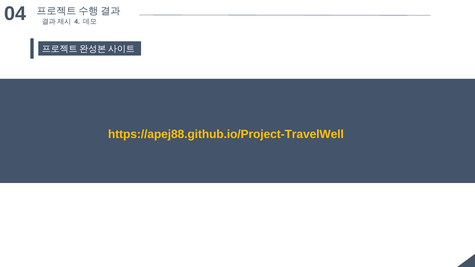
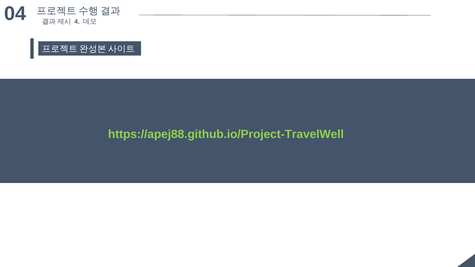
https://apej88.github.io/Project-TravelWell colour: yellow -> light green
